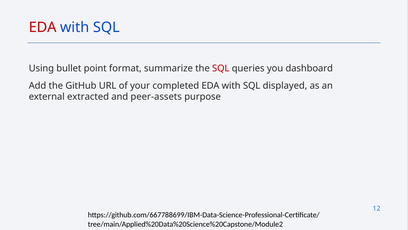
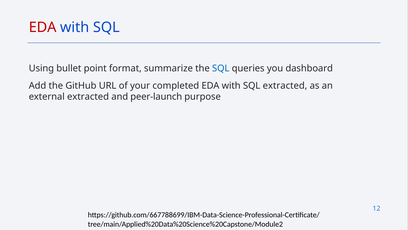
SQL at (221, 68) colour: red -> blue
SQL displayed: displayed -> extracted
peer-assets: peer-assets -> peer-launch
